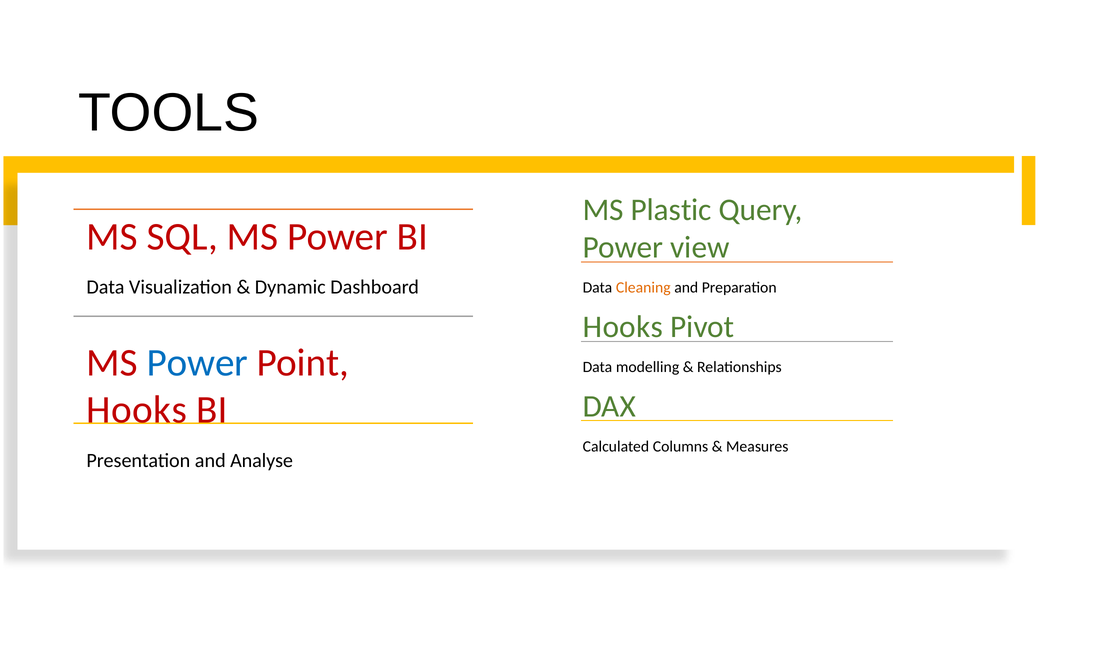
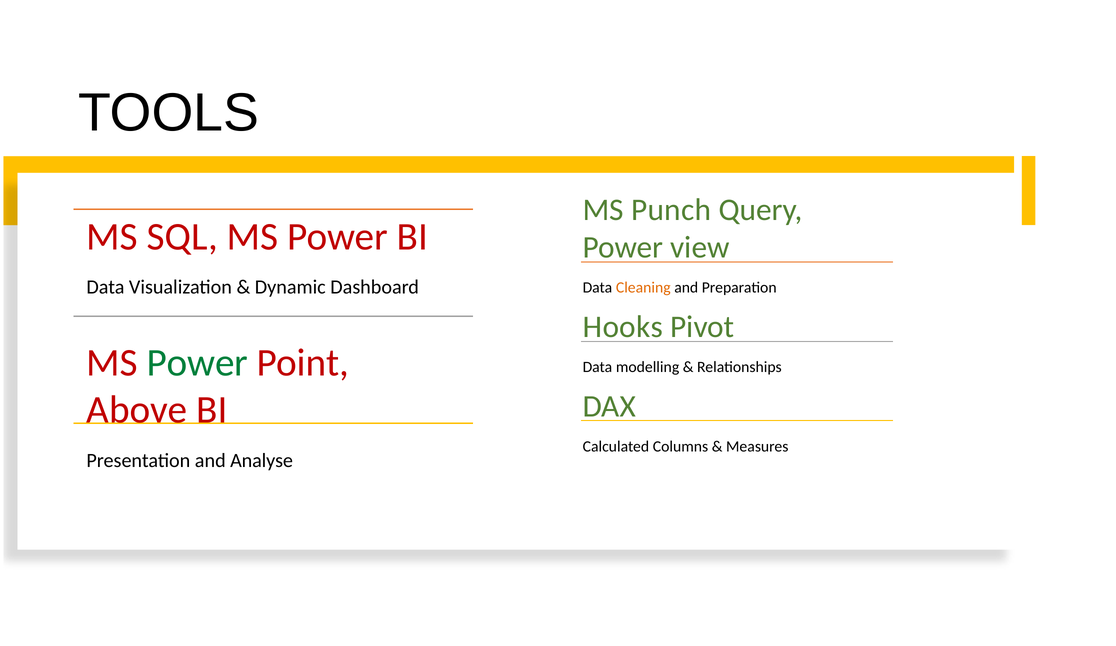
Plastic: Plastic -> Punch
Power at (197, 362) colour: blue -> green
Hooks at (137, 410): Hooks -> Above
